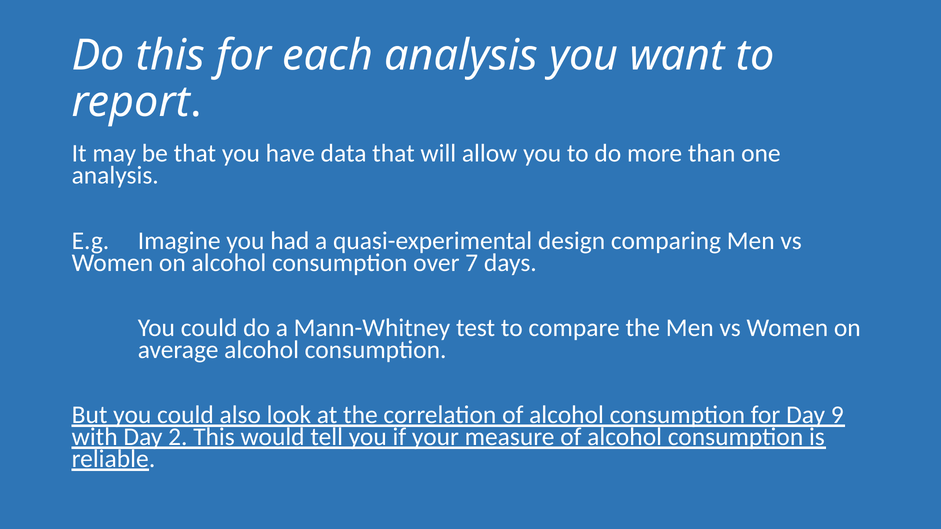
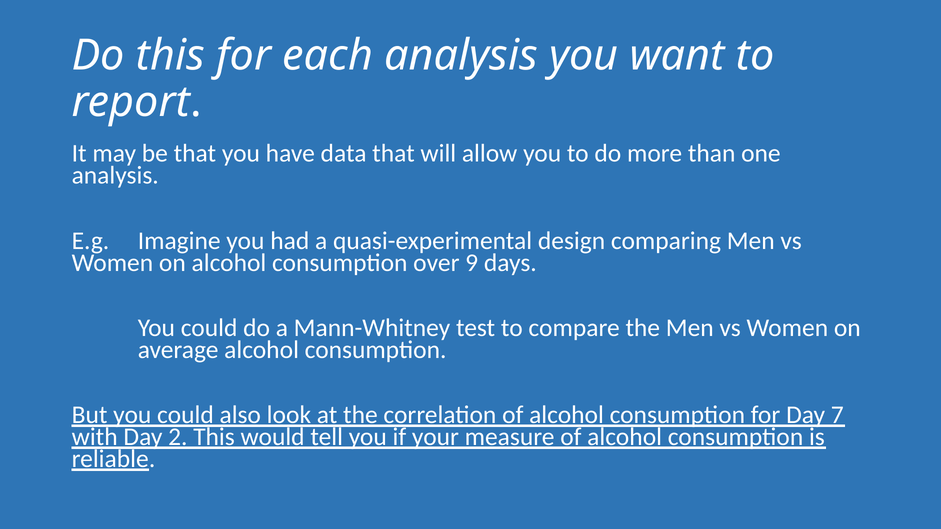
7: 7 -> 9
9: 9 -> 7
